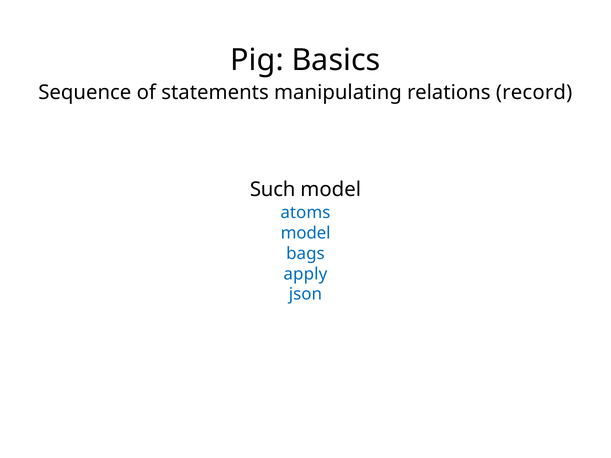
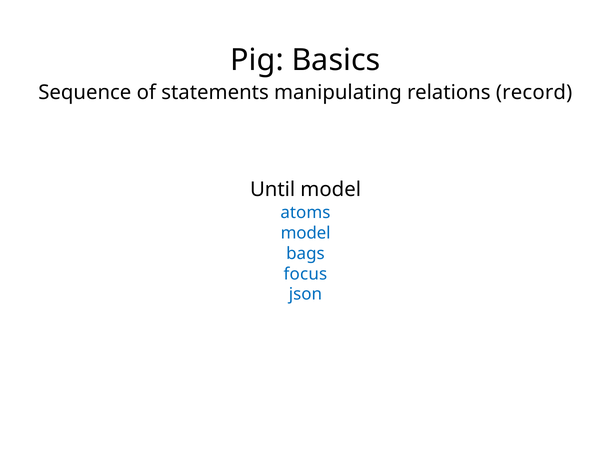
Such: Such -> Until
apply: apply -> focus
